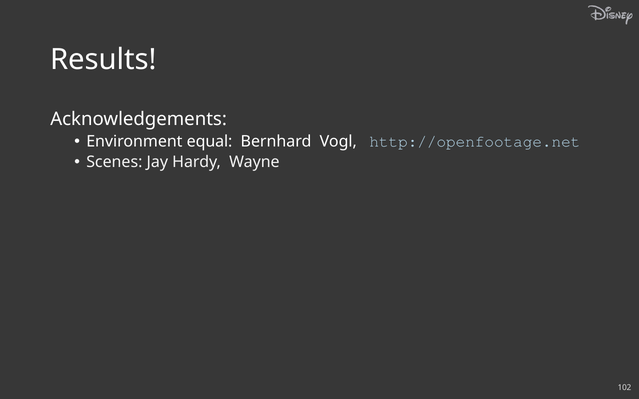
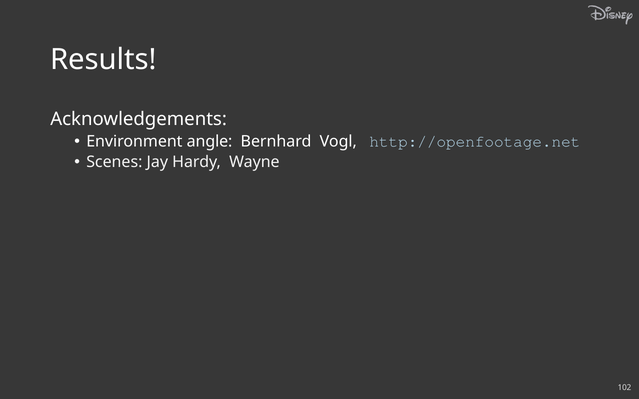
equal: equal -> angle
